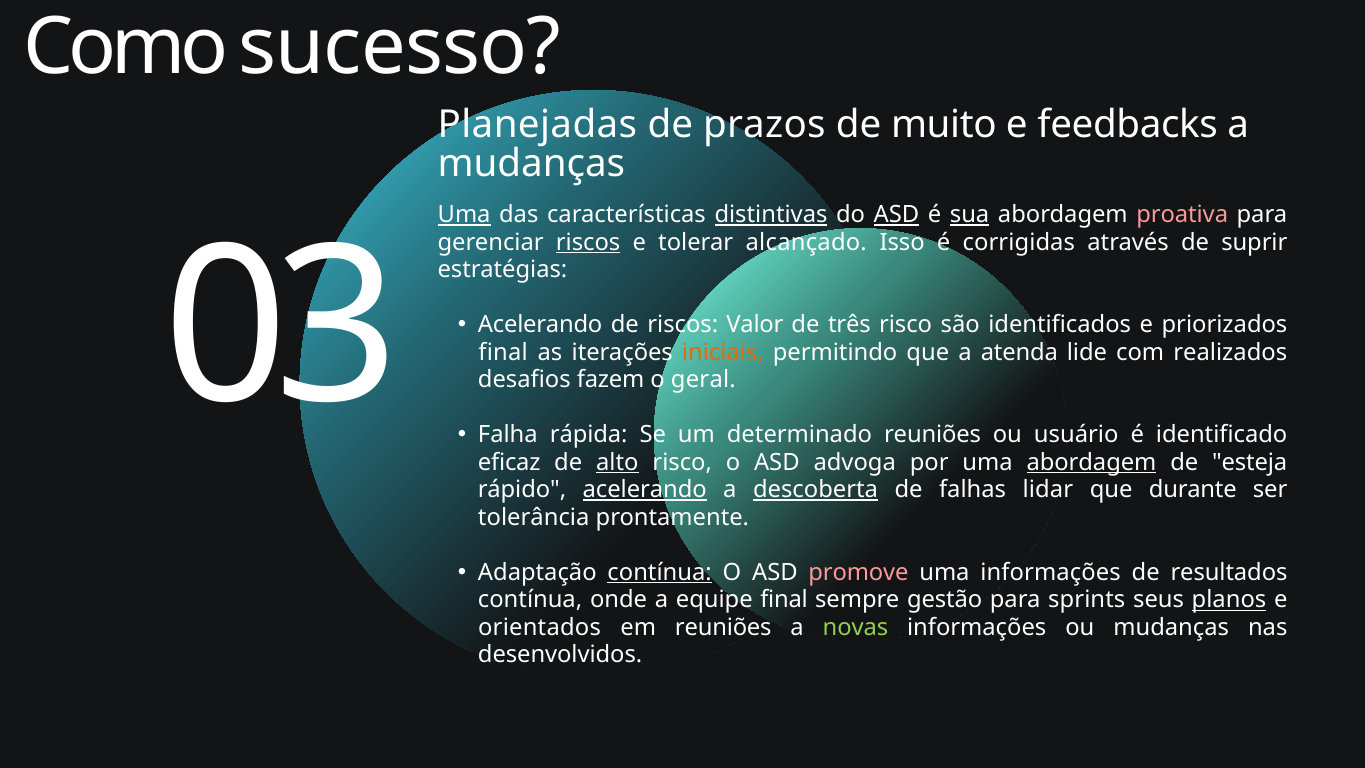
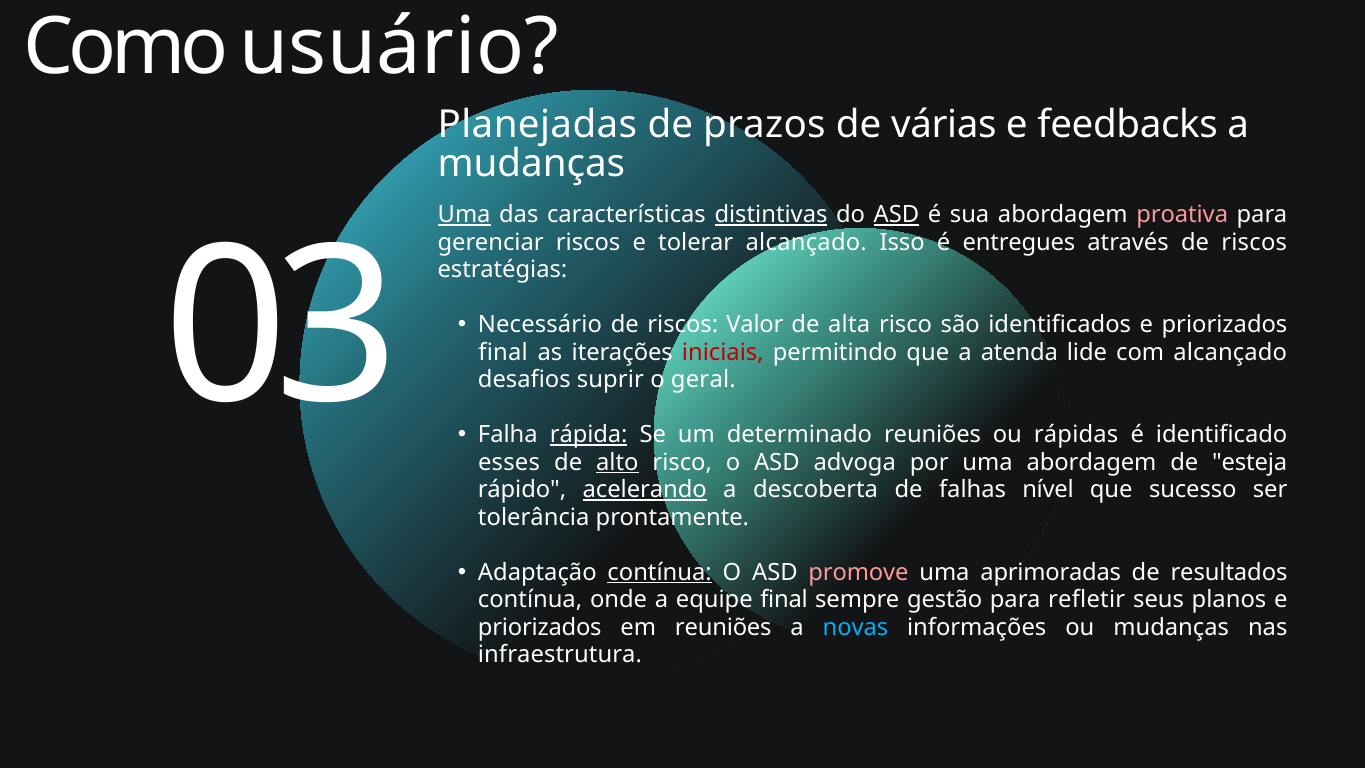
sucesso: sucesso -> usuário
muito: muito -> várias
sua underline: present -> none
riscos at (588, 242) underline: present -> none
corrigidas: corrigidas -> entregues
através de suprir: suprir -> riscos
Acelerando at (540, 325): Acelerando -> Necessário
três: três -> alta
iniciais colour: orange -> red
com realizados: realizados -> alcançado
fazem: fazem -> suprir
rápida underline: none -> present
usuário: usuário -> rápidas
eficaz: eficaz -> esses
abordagem at (1091, 462) underline: present -> none
descoberta underline: present -> none
lidar: lidar -> nível
durante: durante -> sucesso
uma informações: informações -> aprimoradas
sprints: sprints -> refletir
planos underline: present -> none
orientados at (540, 627): orientados -> priorizados
novas colour: light green -> light blue
desenvolvidos: desenvolvidos -> infraestrutura
